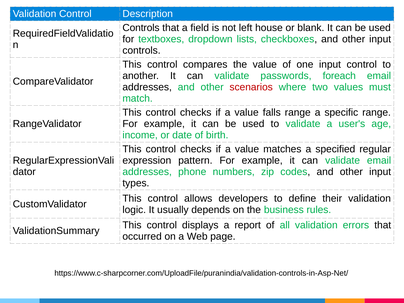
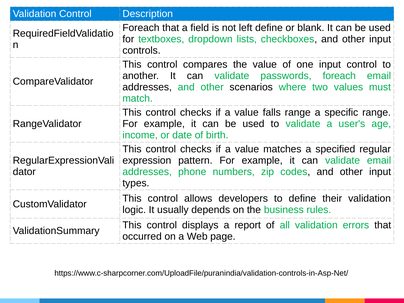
Controls at (141, 28): Controls -> Foreach
left house: house -> define
scenarios colour: red -> black
